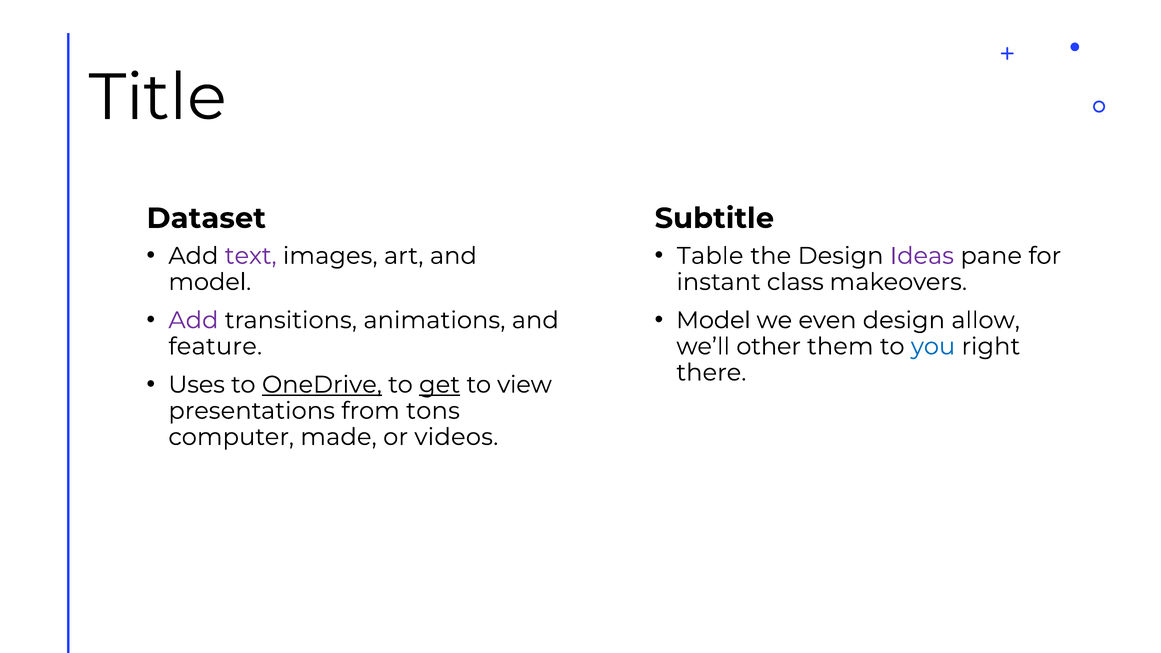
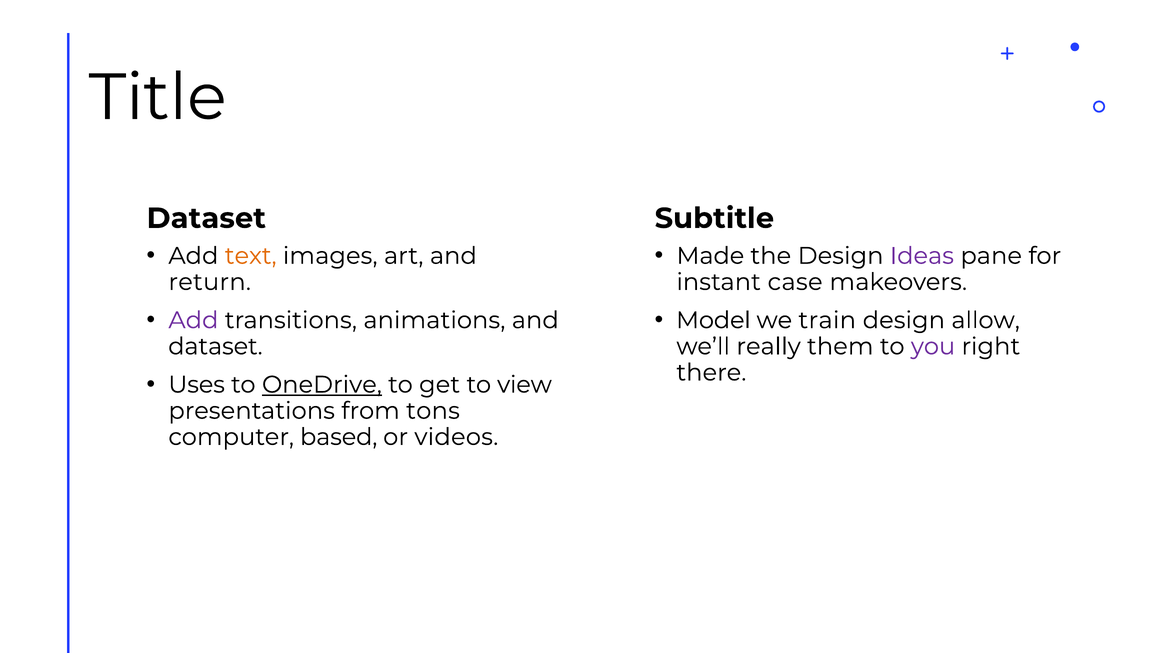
text colour: purple -> orange
Table: Table -> Made
model at (210, 282): model -> return
class: class -> case
even: even -> train
feature at (215, 346): feature -> dataset
other: other -> really
you colour: blue -> purple
get underline: present -> none
made: made -> based
